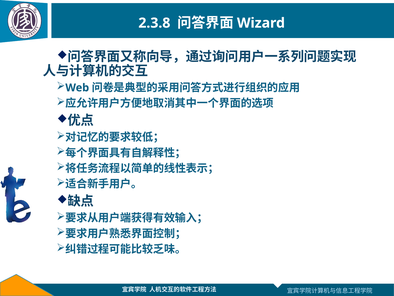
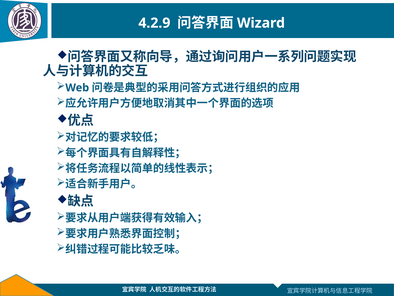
2.3.8: 2.3.8 -> 4.2.9
